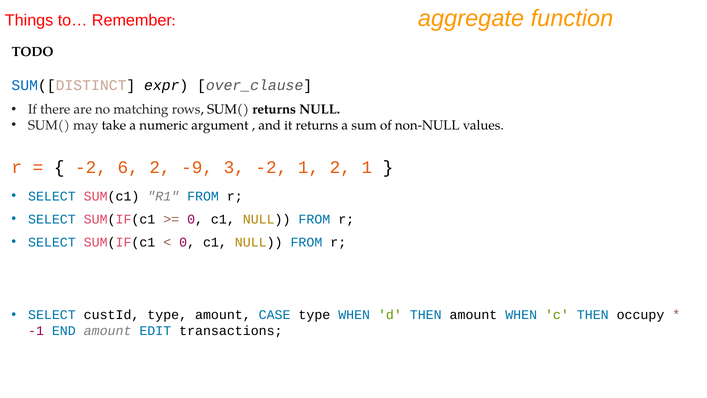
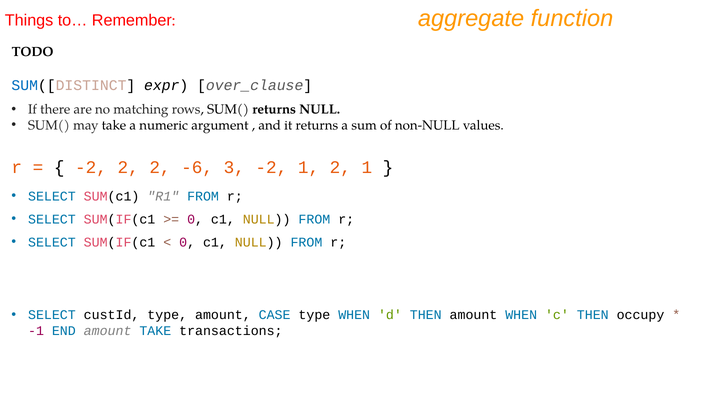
-2 6: 6 -> 2
-9: -9 -> -6
amount EDIT: EDIT -> TAKE
